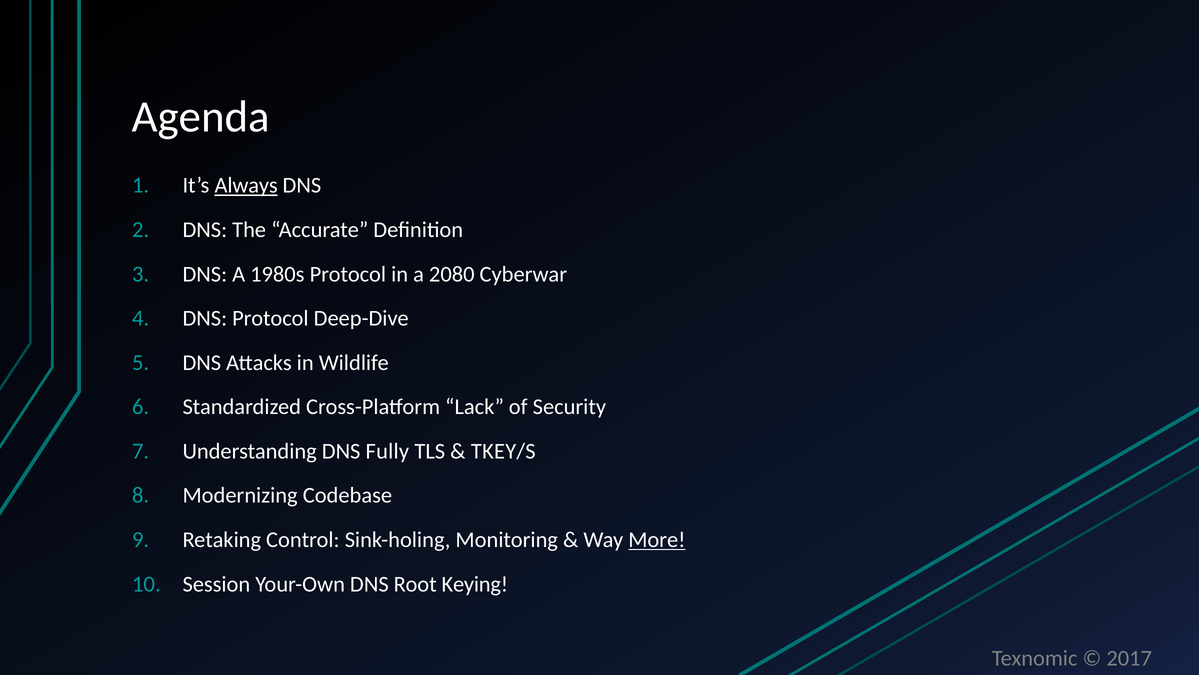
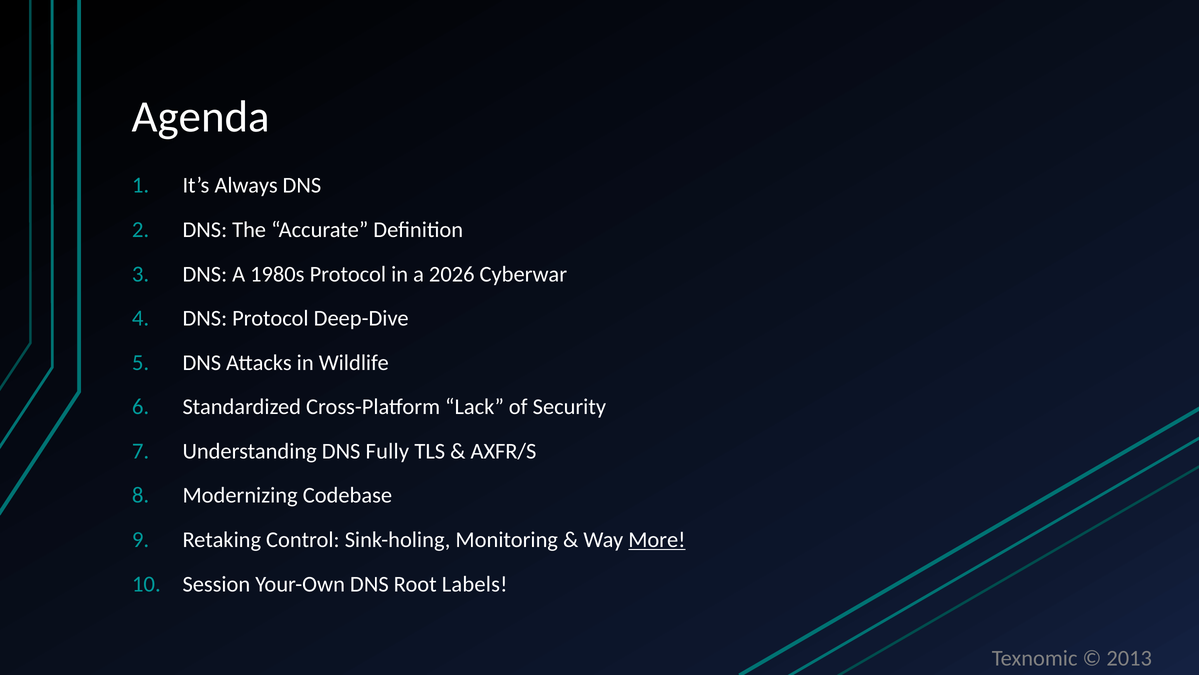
Always underline: present -> none
2080: 2080 -> 2026
TKEY/S: TKEY/S -> AXFR/S
Keying: Keying -> Labels
2017: 2017 -> 2013
